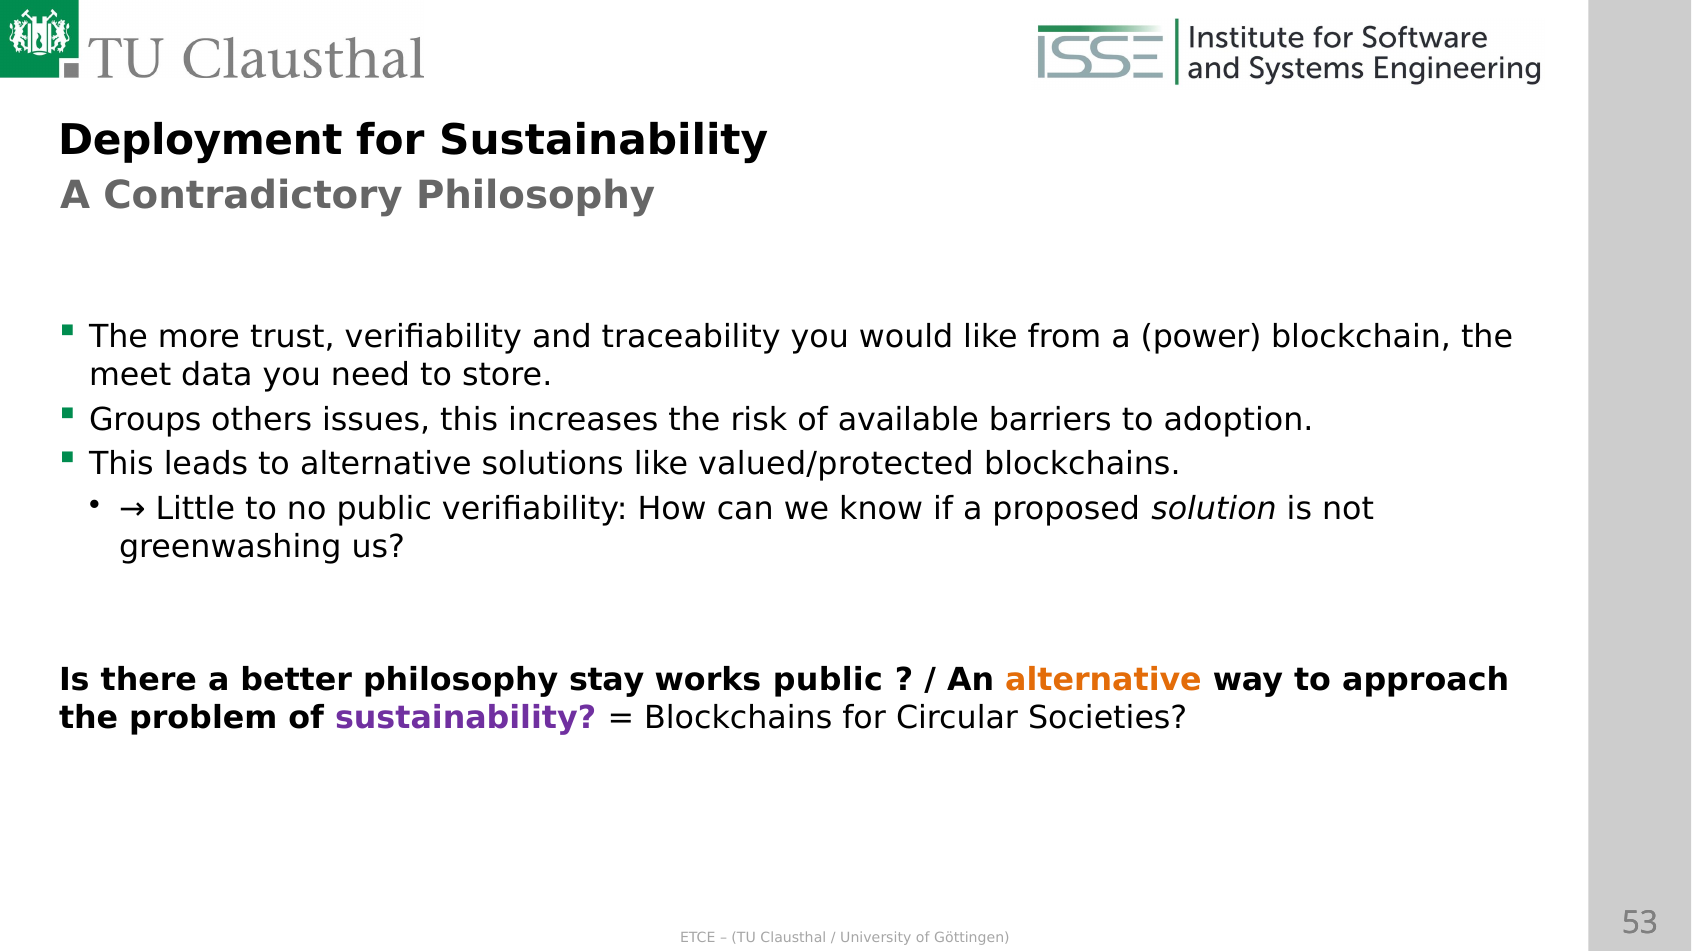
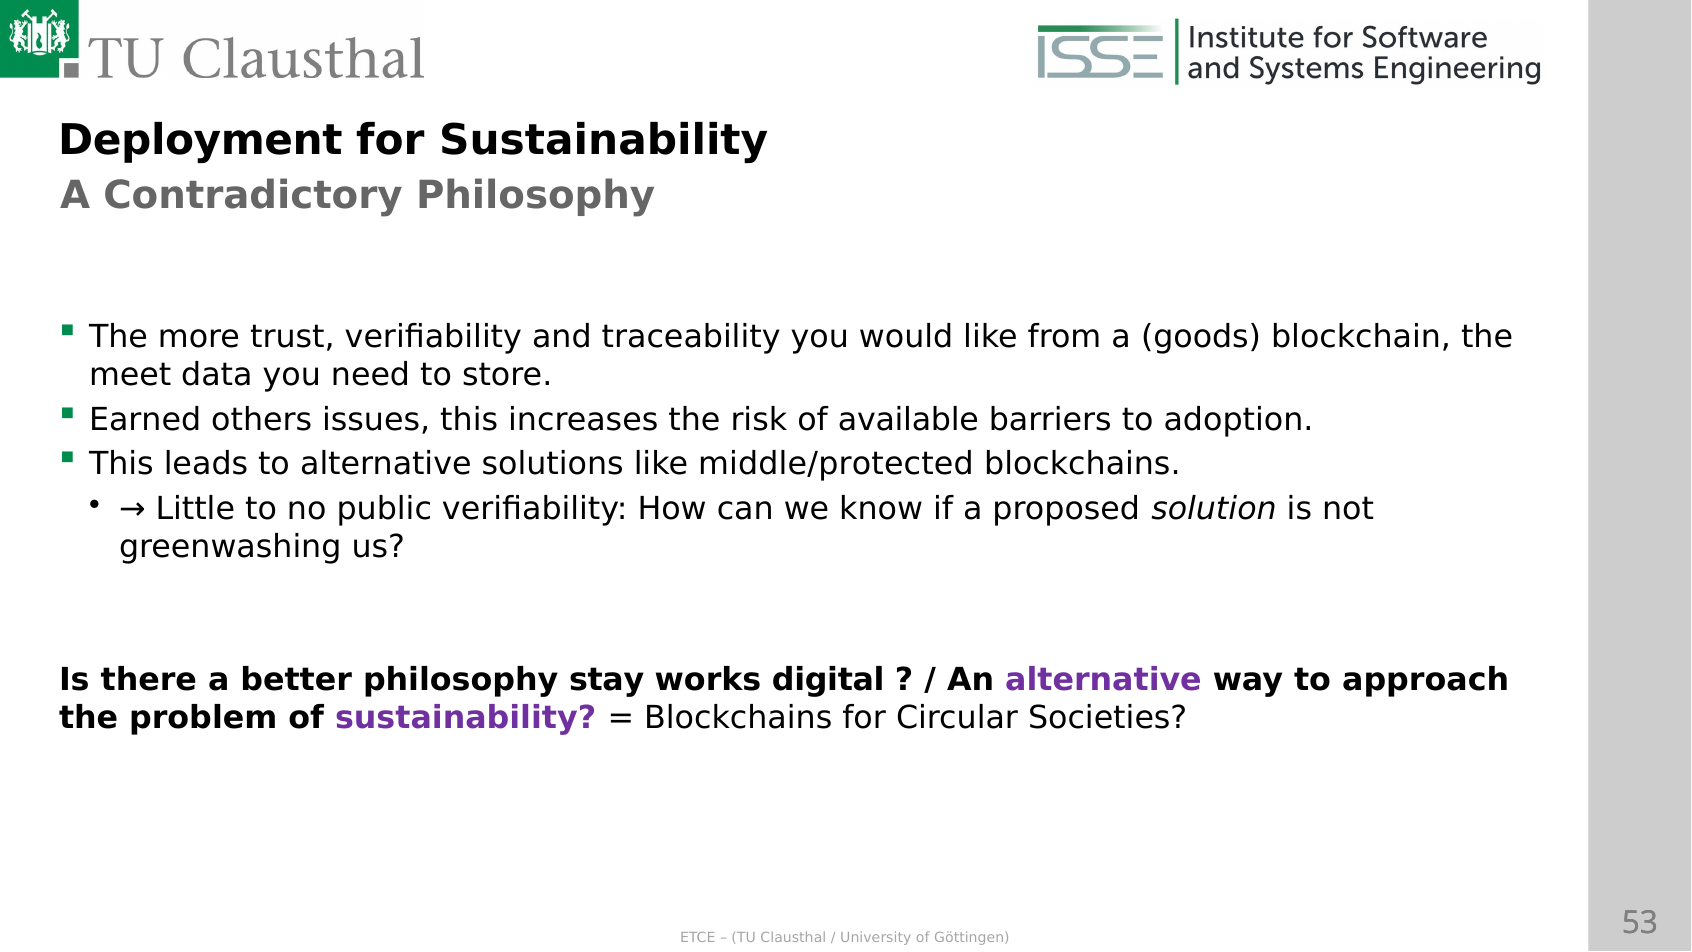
power: power -> goods
Groups: Groups -> Earned
valued/protected: valued/protected -> middle/protected
works public: public -> digital
alternative at (1103, 680) colour: orange -> purple
